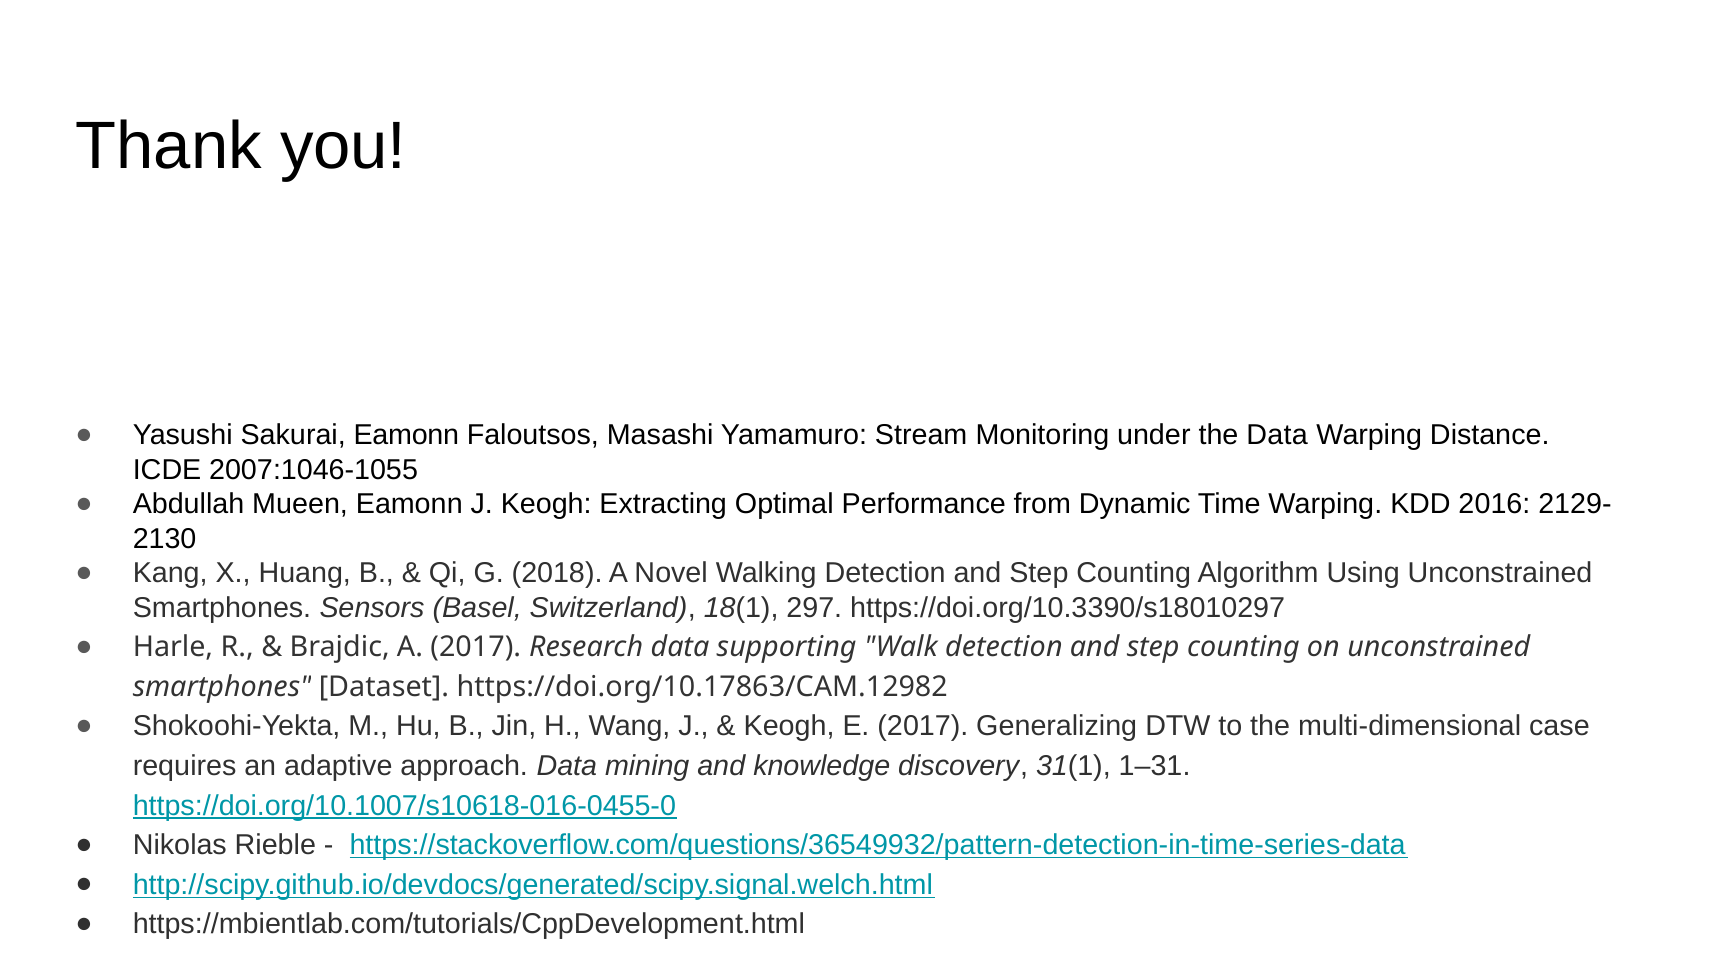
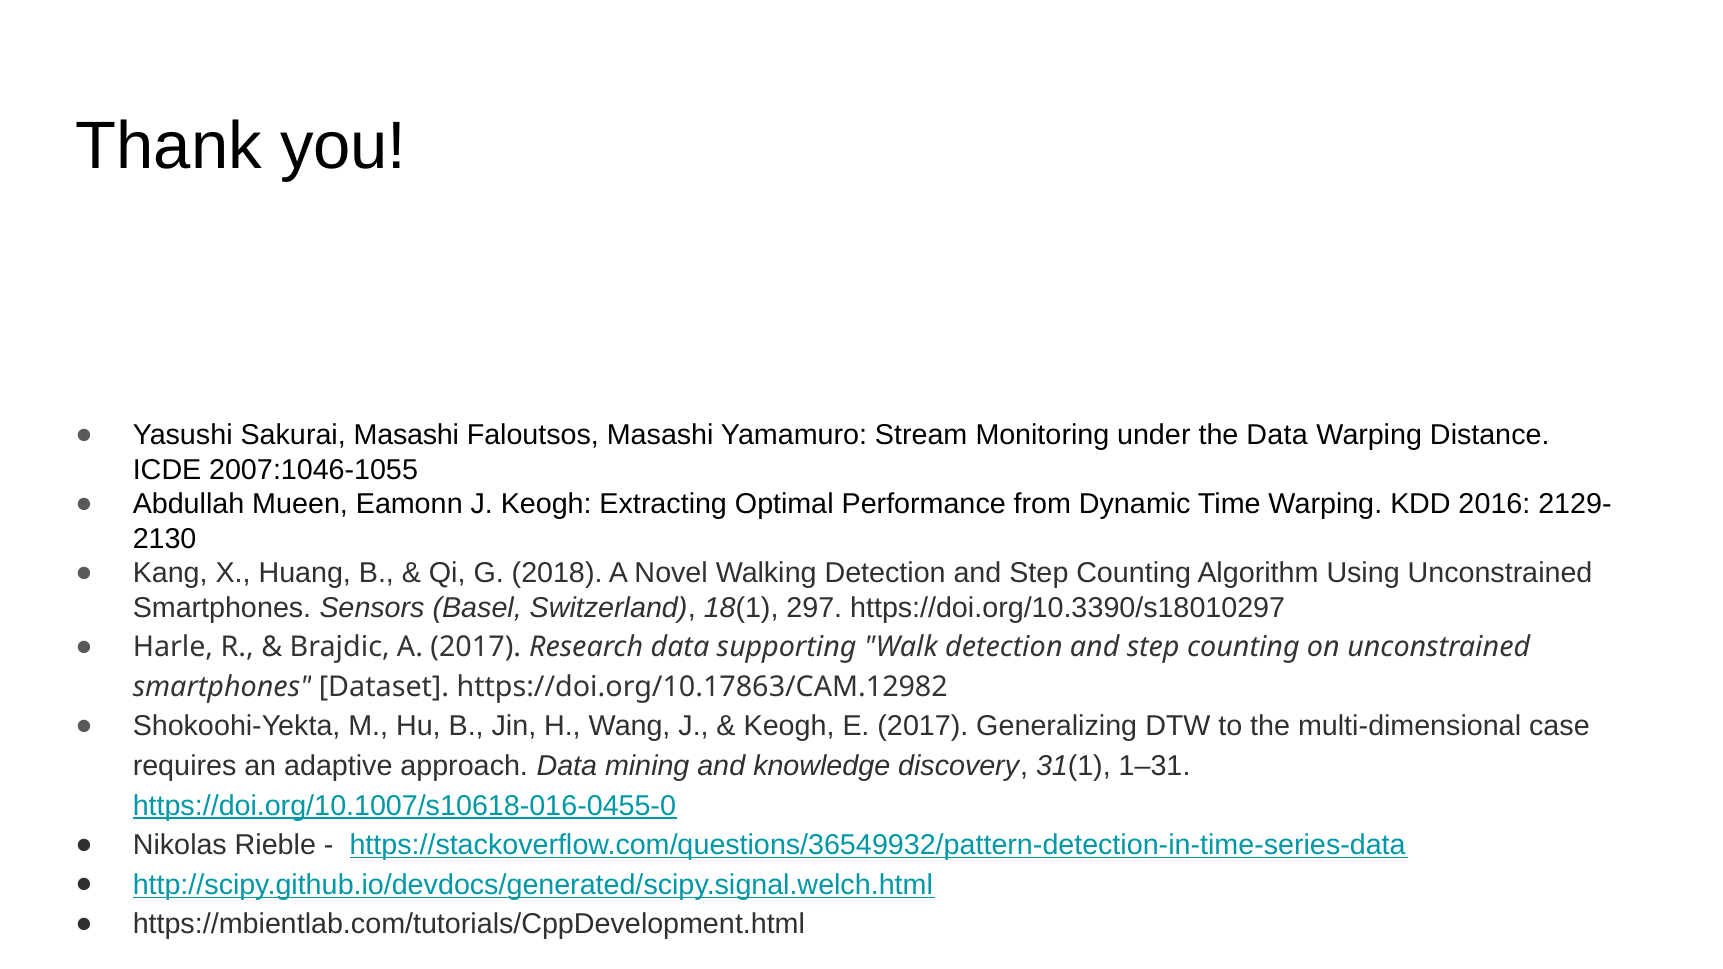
Sakurai Eamonn: Eamonn -> Masashi
